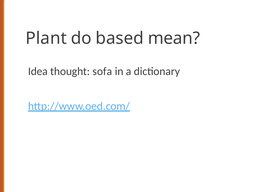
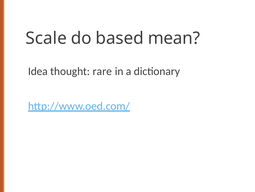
Plant: Plant -> Scale
sofa: sofa -> rare
